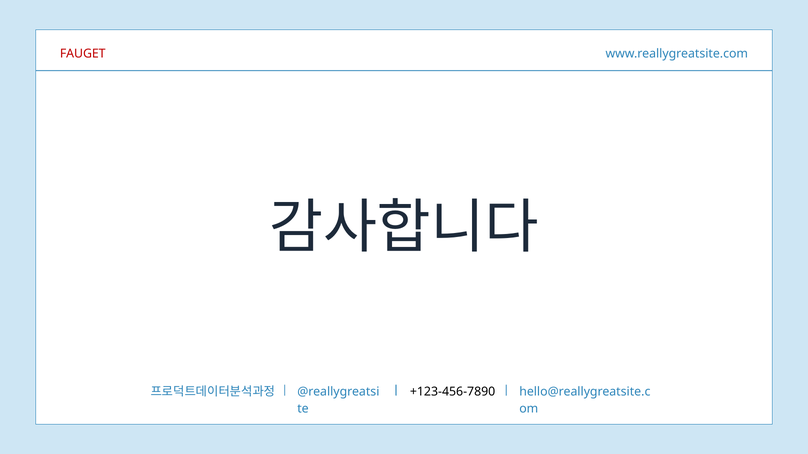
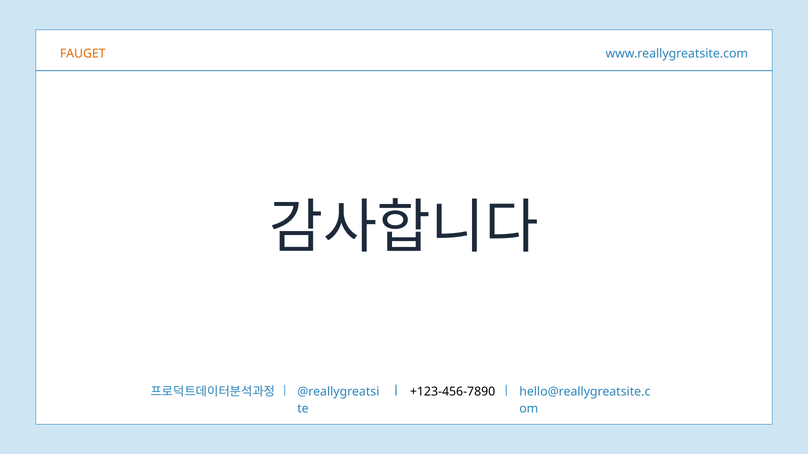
FAUGET colour: red -> orange
